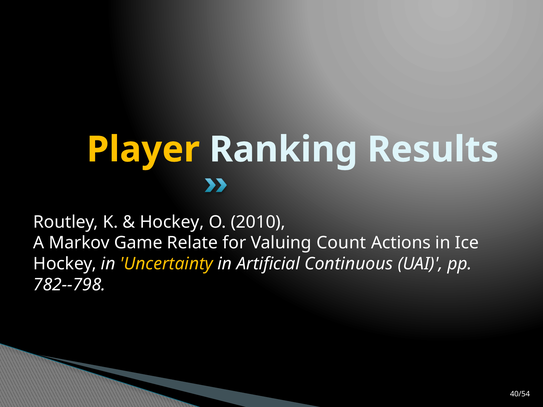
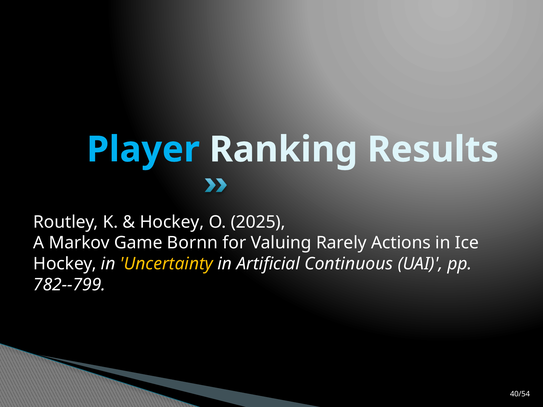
Player colour: yellow -> light blue
2010: 2010 -> 2025
Relate: Relate -> Bornn
Count: Count -> Rarely
782--798: 782--798 -> 782--799
